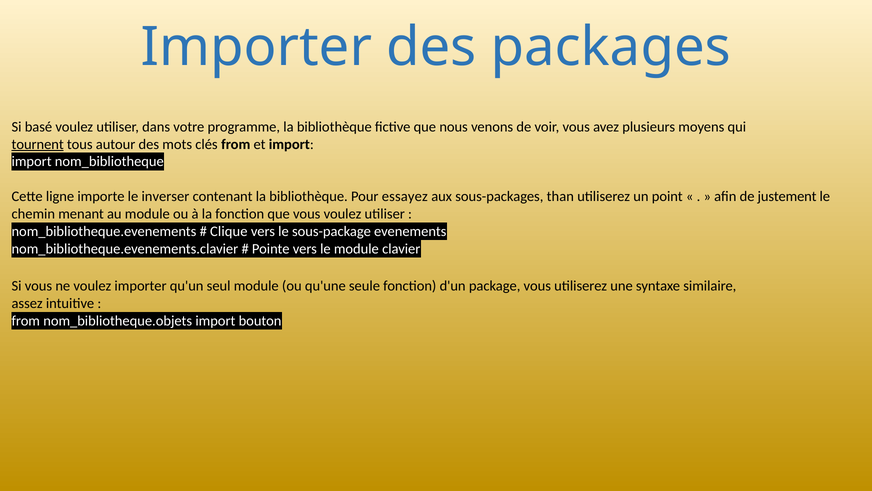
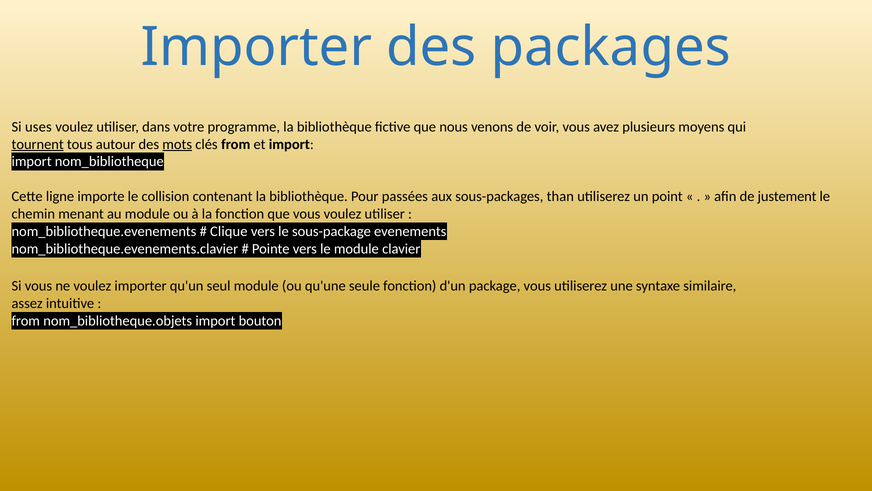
basé: basé -> uses
mots underline: none -> present
inverser: inverser -> collision
essayez: essayez -> passées
